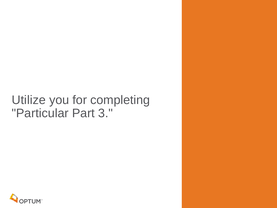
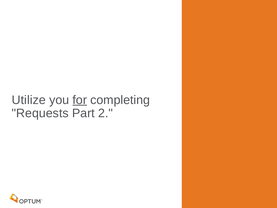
for underline: none -> present
Particular: Particular -> Requests
3: 3 -> 2
